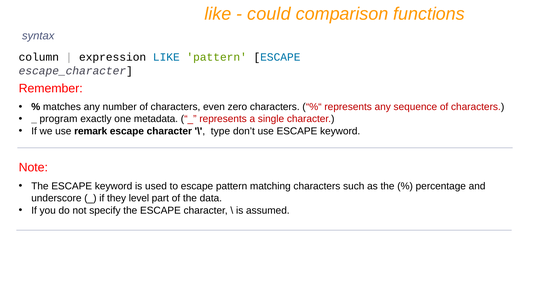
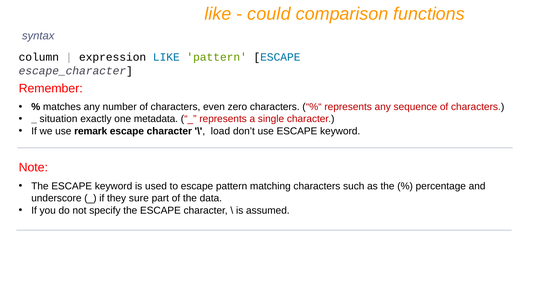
program: program -> situation
type: type -> load
level: level -> sure
